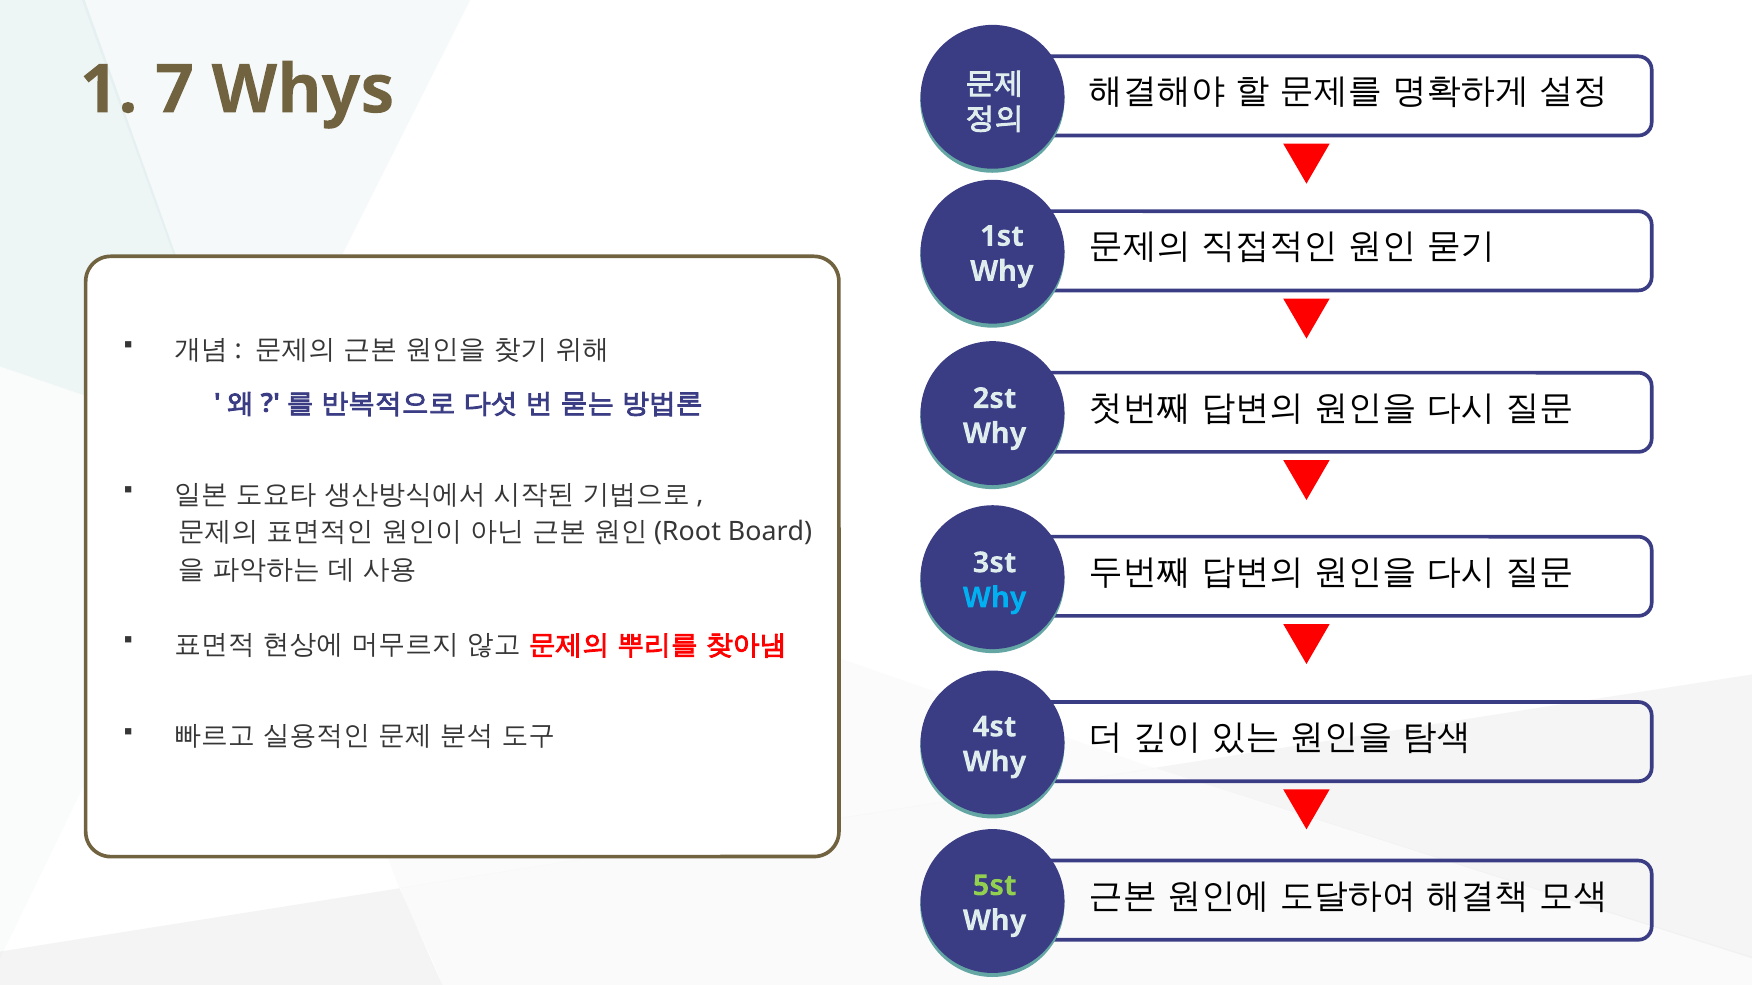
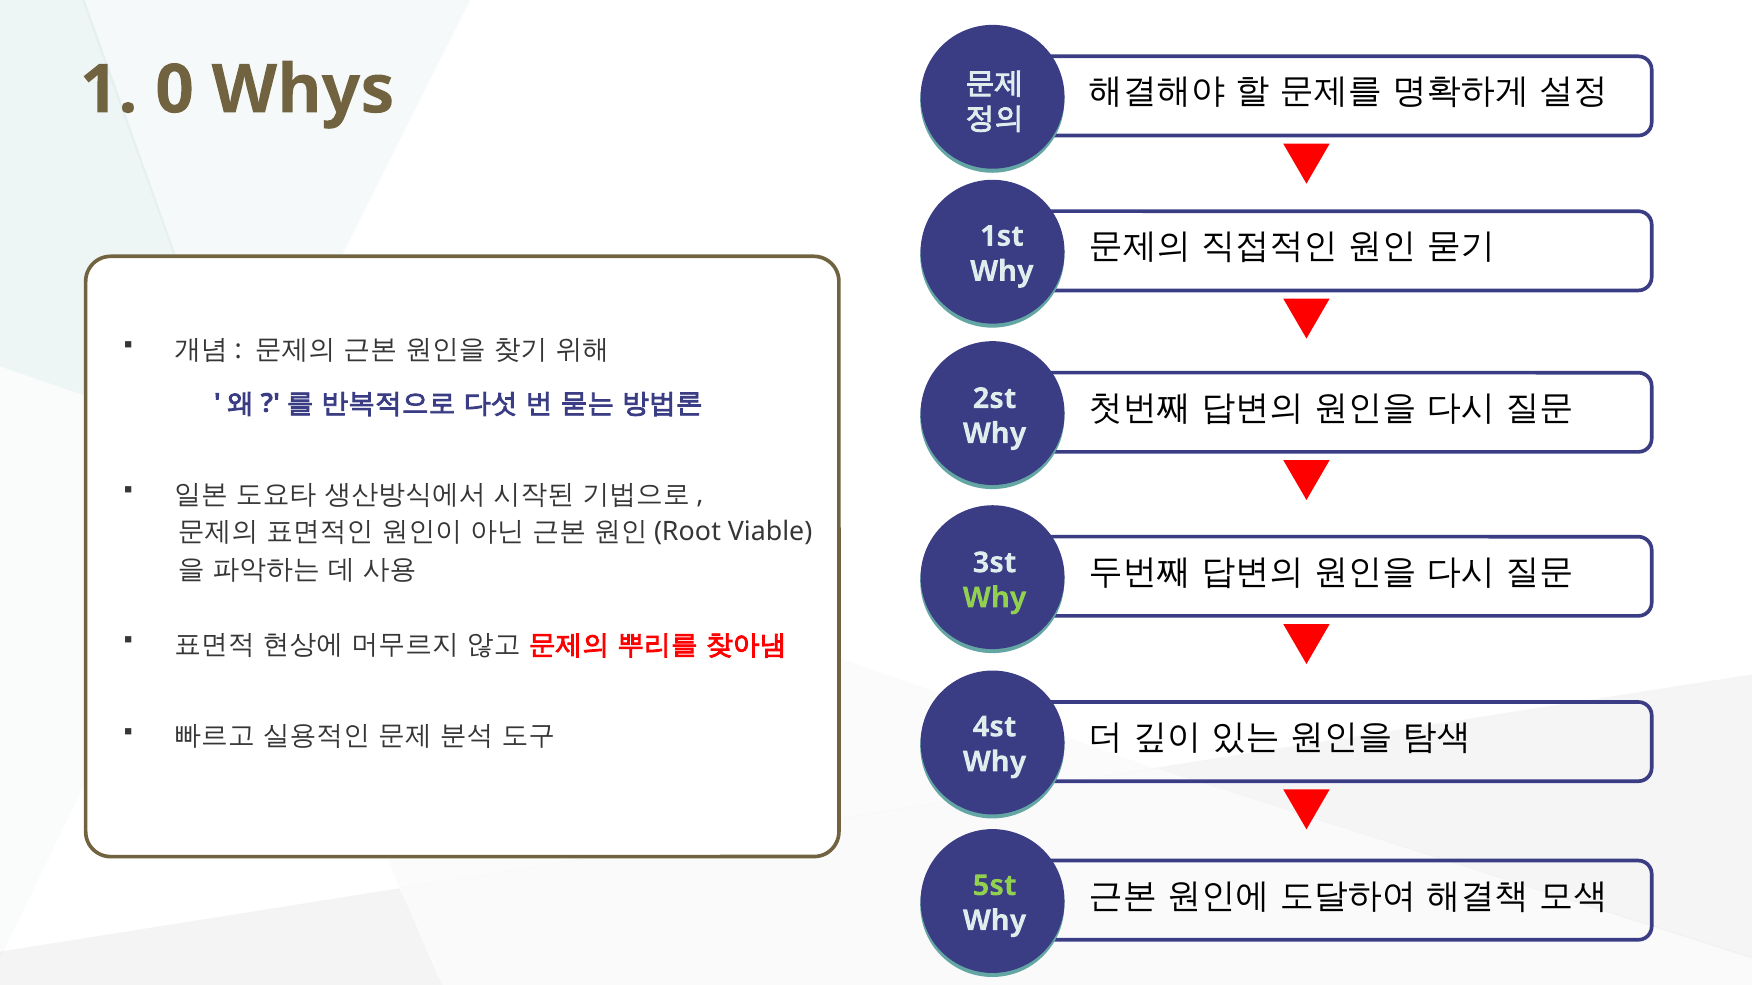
7: 7 -> 0
Board: Board -> Viable
Why at (995, 598) colour: light blue -> light green
